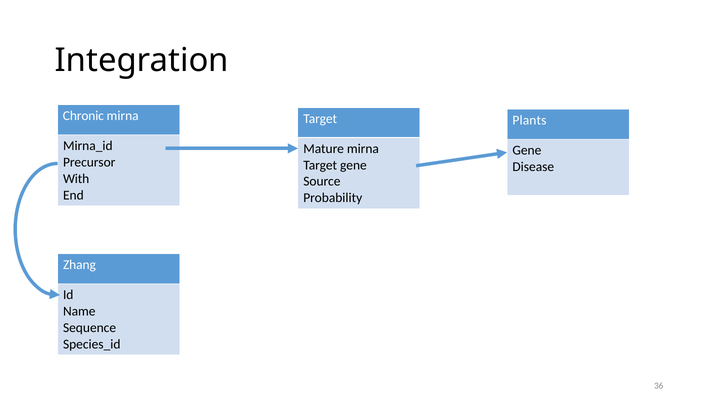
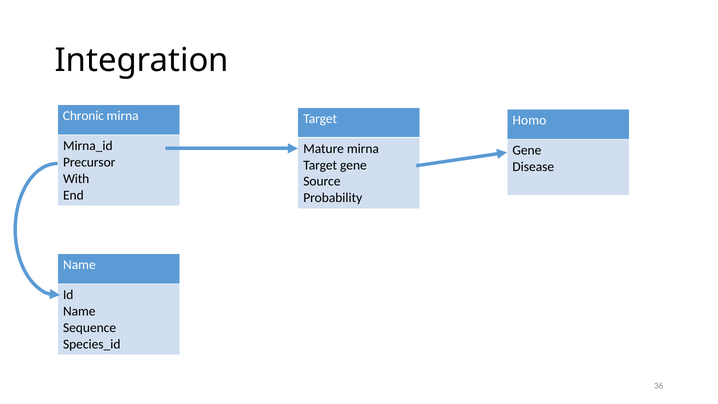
Plants: Plants -> Homo
Zhang at (79, 265): Zhang -> Name
